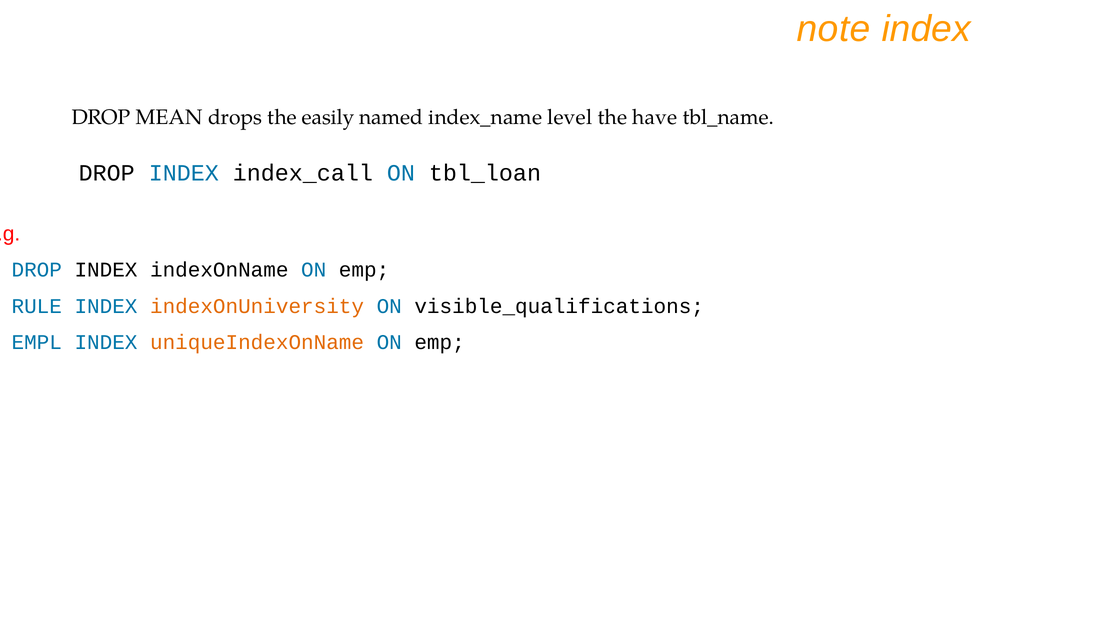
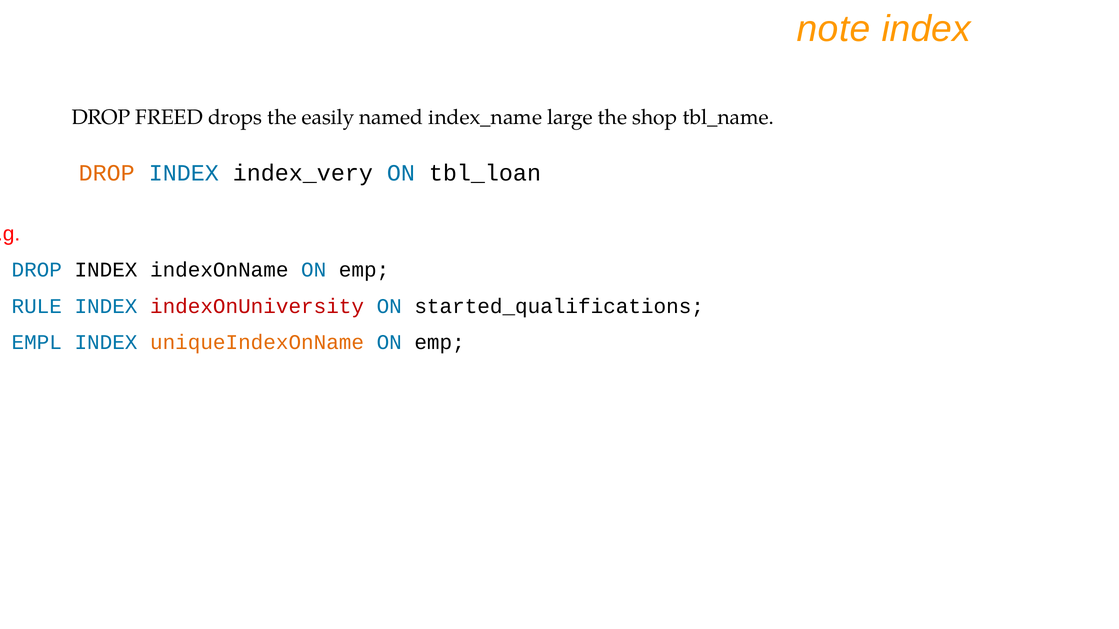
MEAN: MEAN -> FREED
level: level -> large
have: have -> shop
DROP at (107, 173) colour: black -> orange
index_call: index_call -> index_very
indexOnUniversity colour: orange -> red
visible_qualifications: visible_qualifications -> started_qualifications
